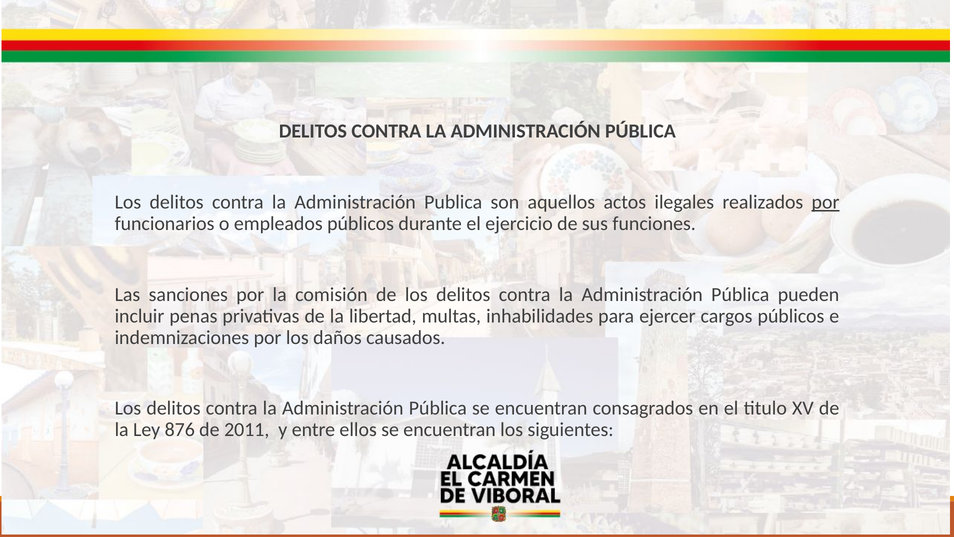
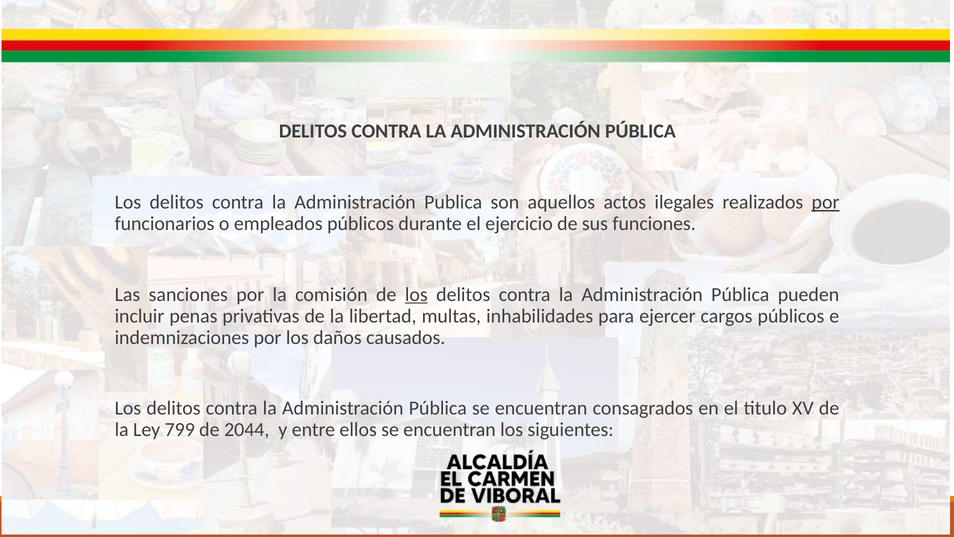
los at (416, 294) underline: none -> present
876: 876 -> 799
2011: 2011 -> 2044
